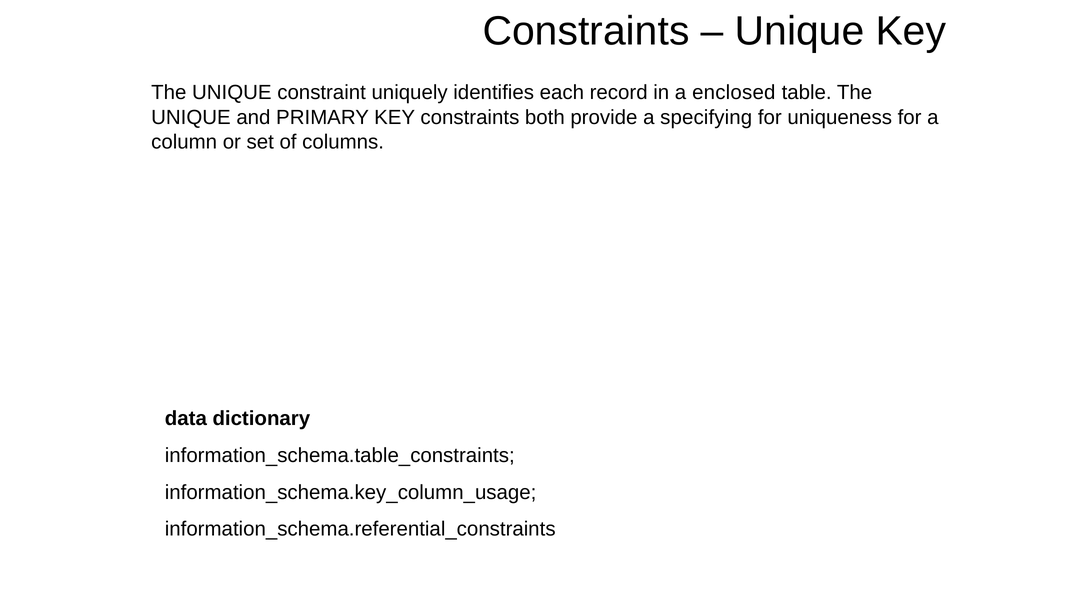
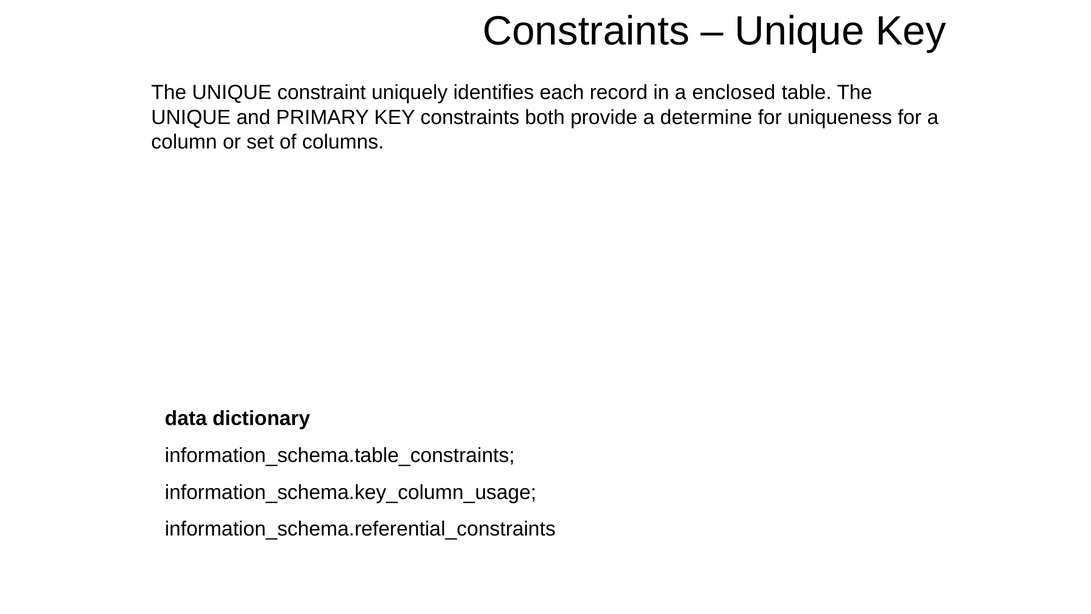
specifying: specifying -> determine
